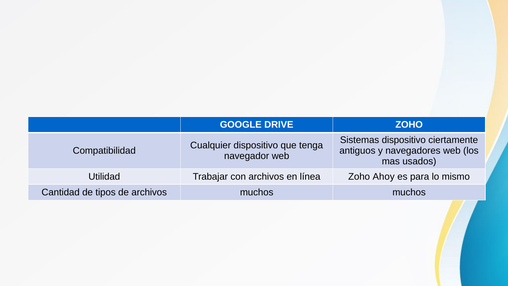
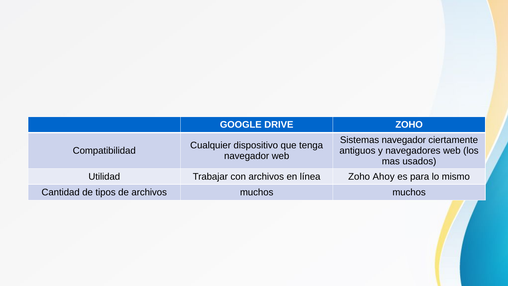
Sistemas dispositivo: dispositivo -> navegador
